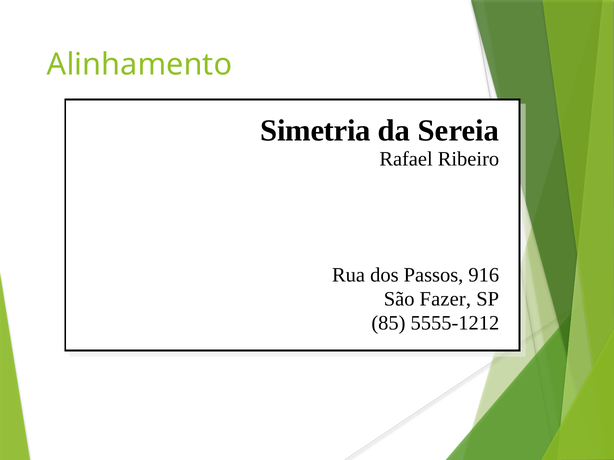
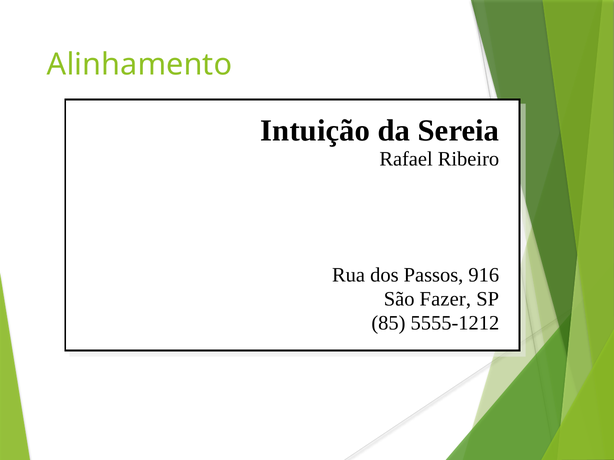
Simetria: Simetria -> Intuição
